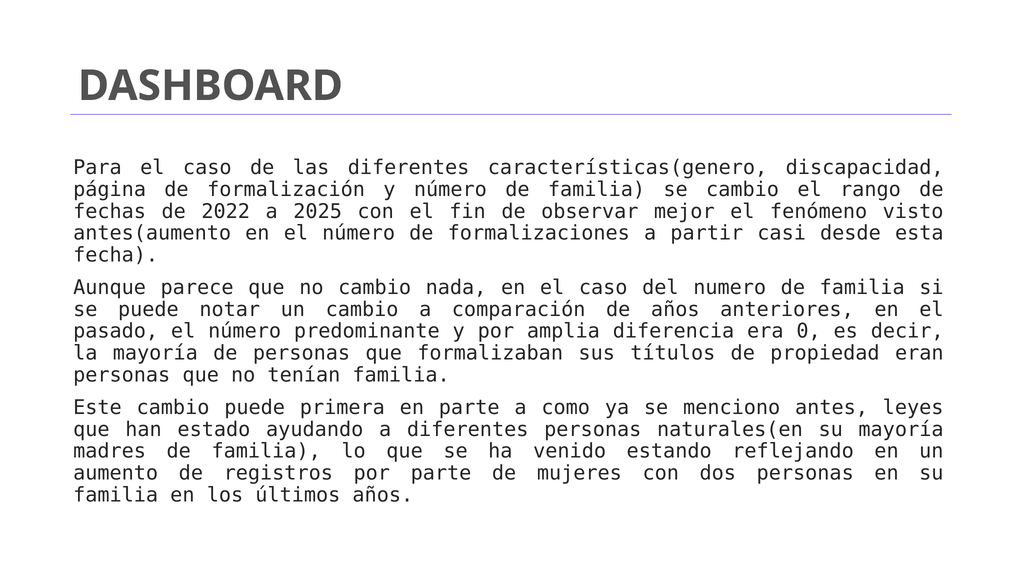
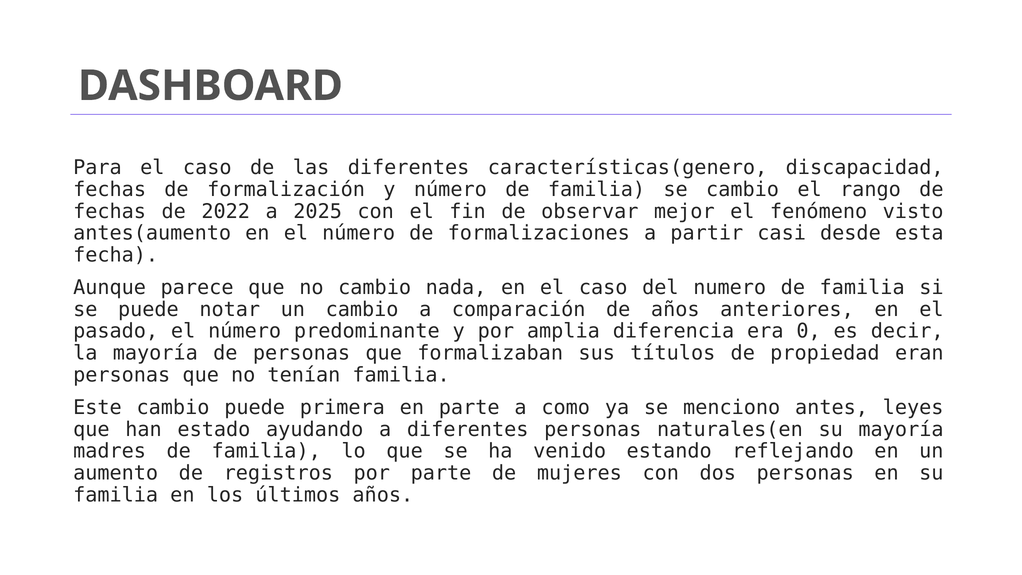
página at (110, 190): página -> fechas
